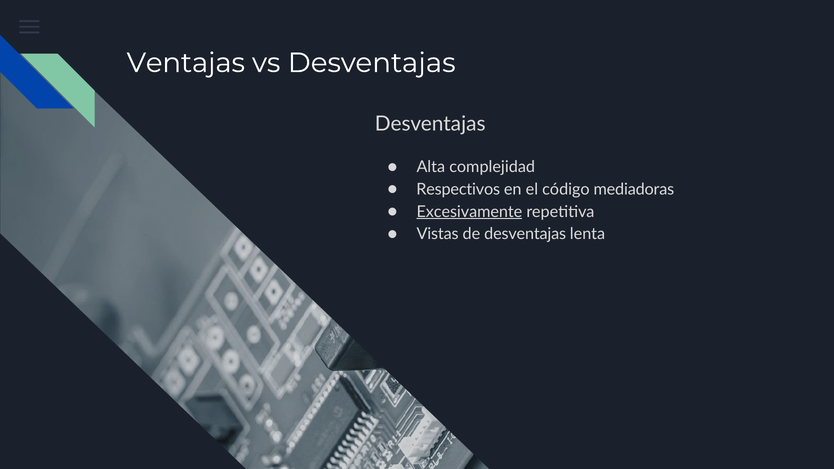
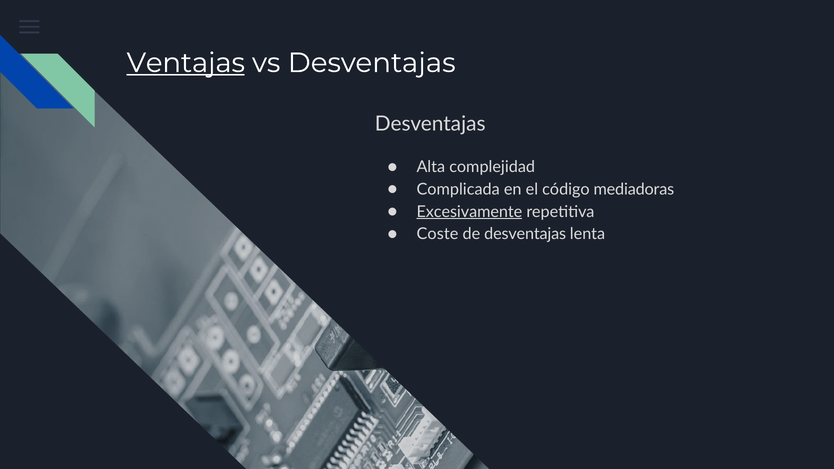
Ventajas underline: none -> present
Respectivos: Respectivos -> Complicada
Vistas: Vistas -> Coste
